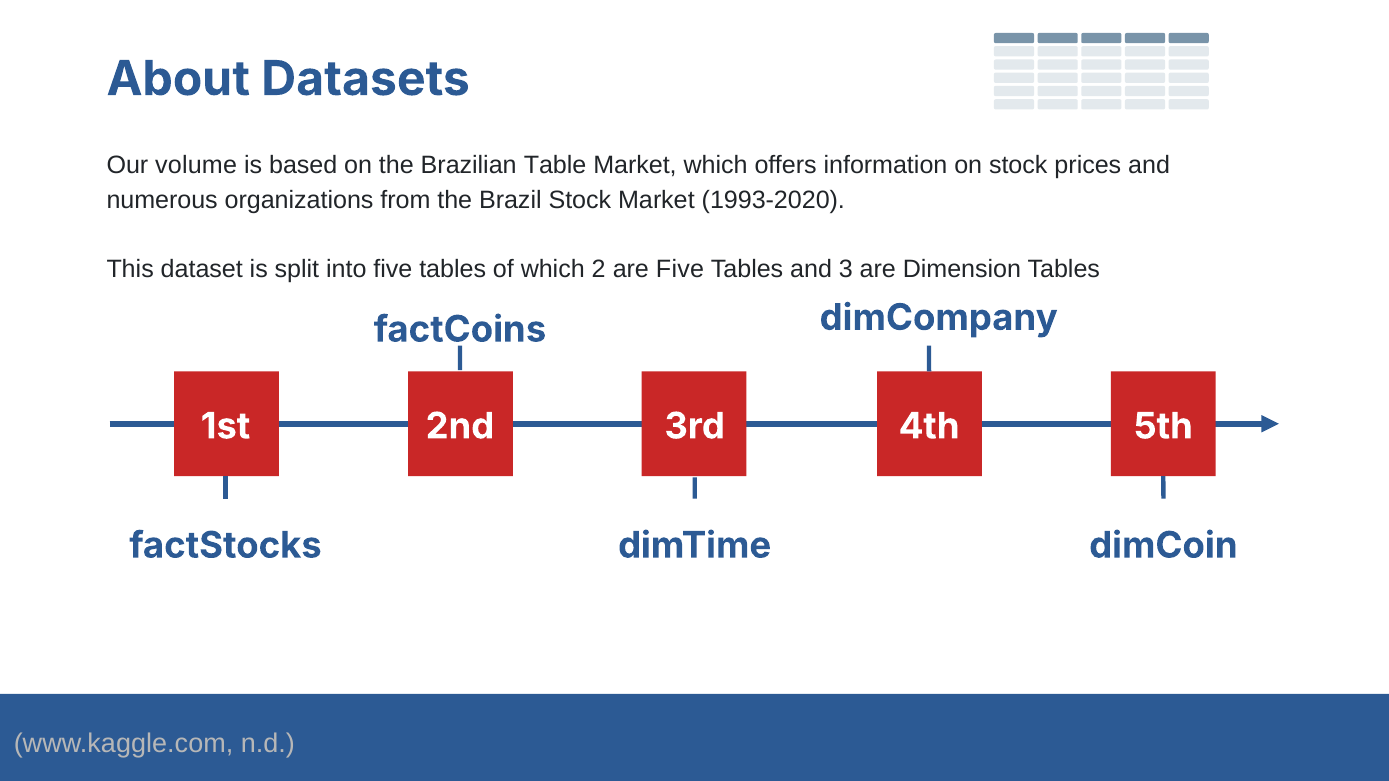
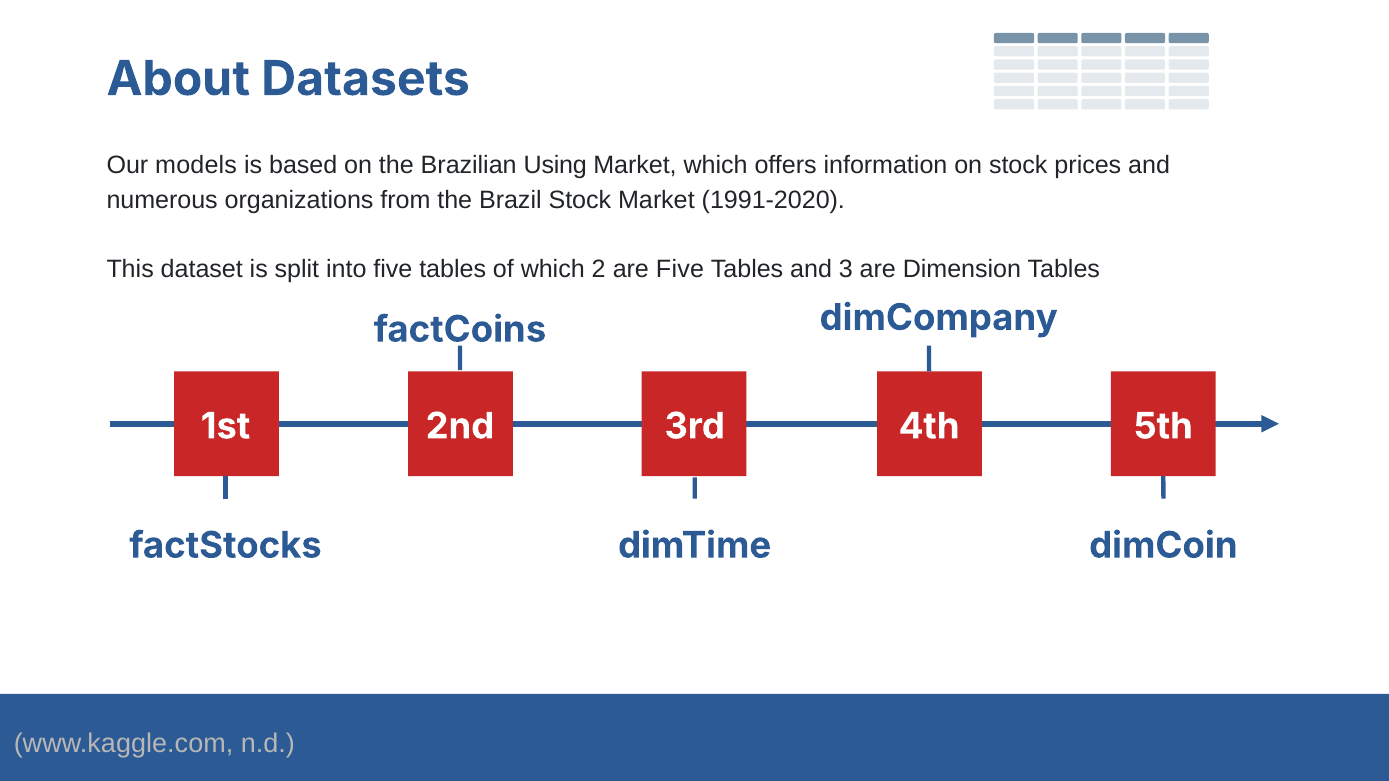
volume: volume -> models
Table: Table -> Using
1993-2020: 1993-2020 -> 1991-2020
